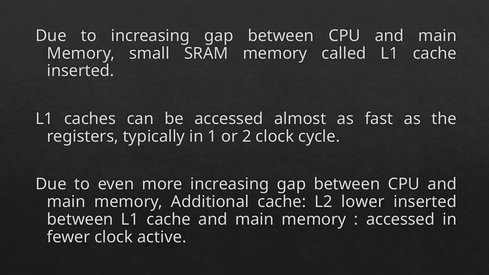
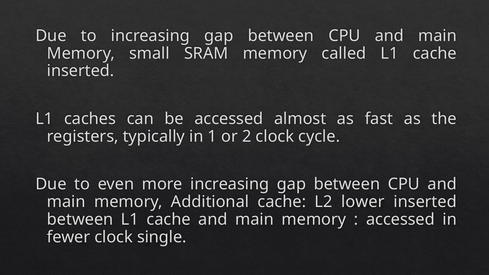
active: active -> single
